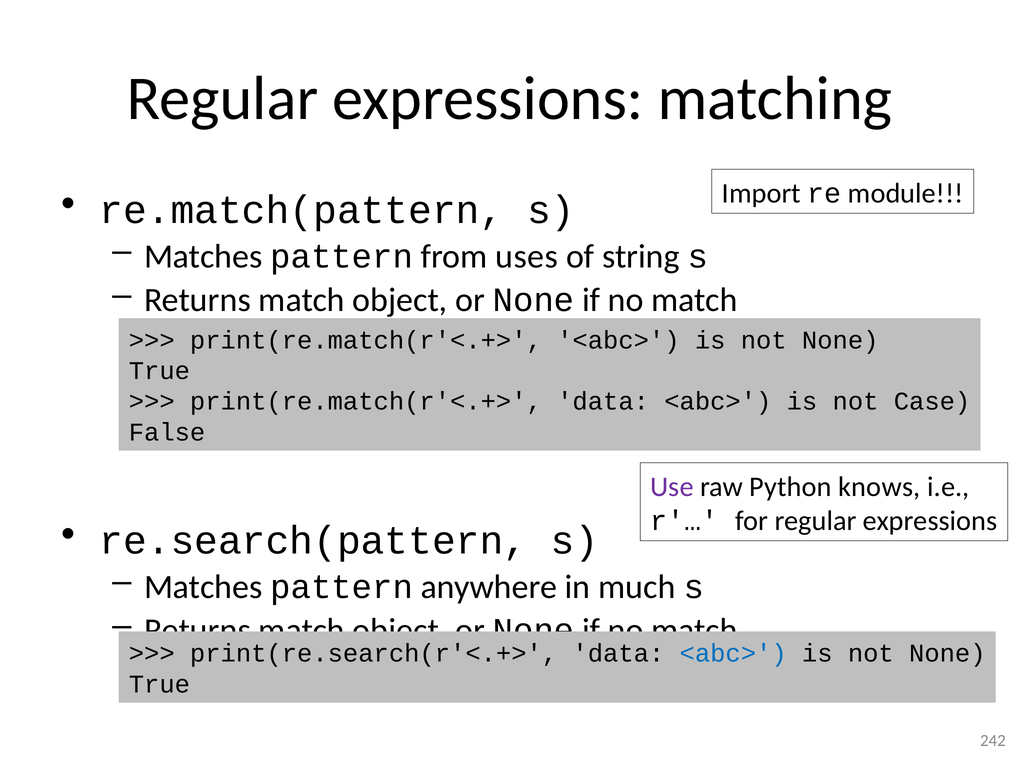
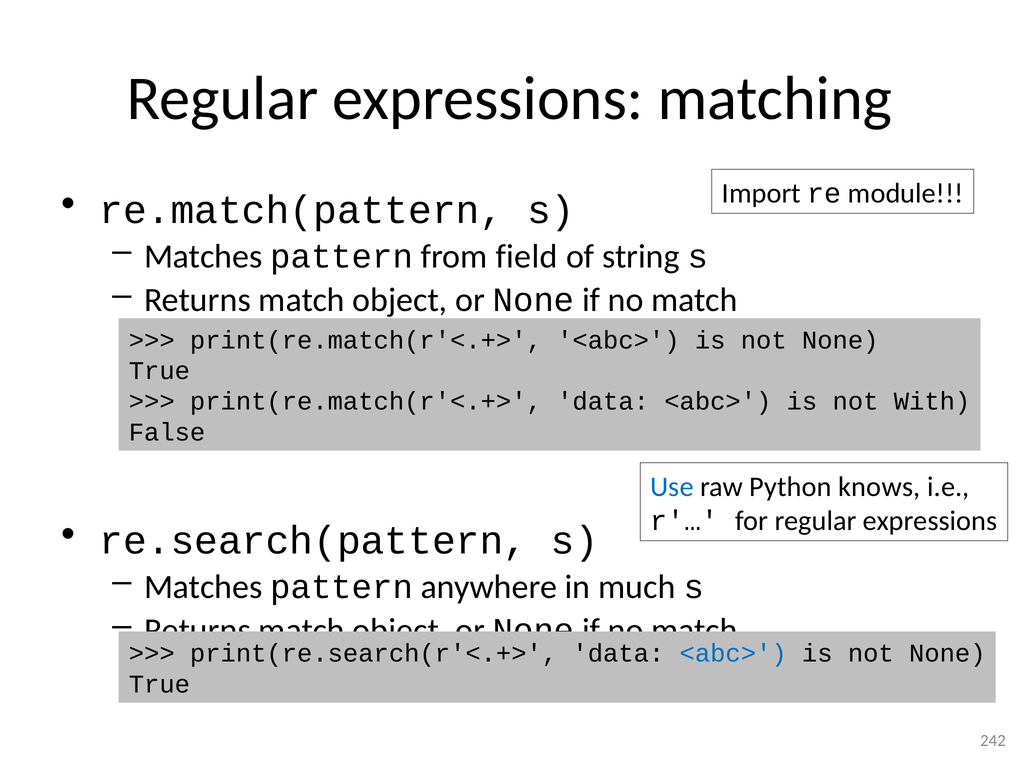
uses: uses -> field
Case: Case -> With
Use colour: purple -> blue
